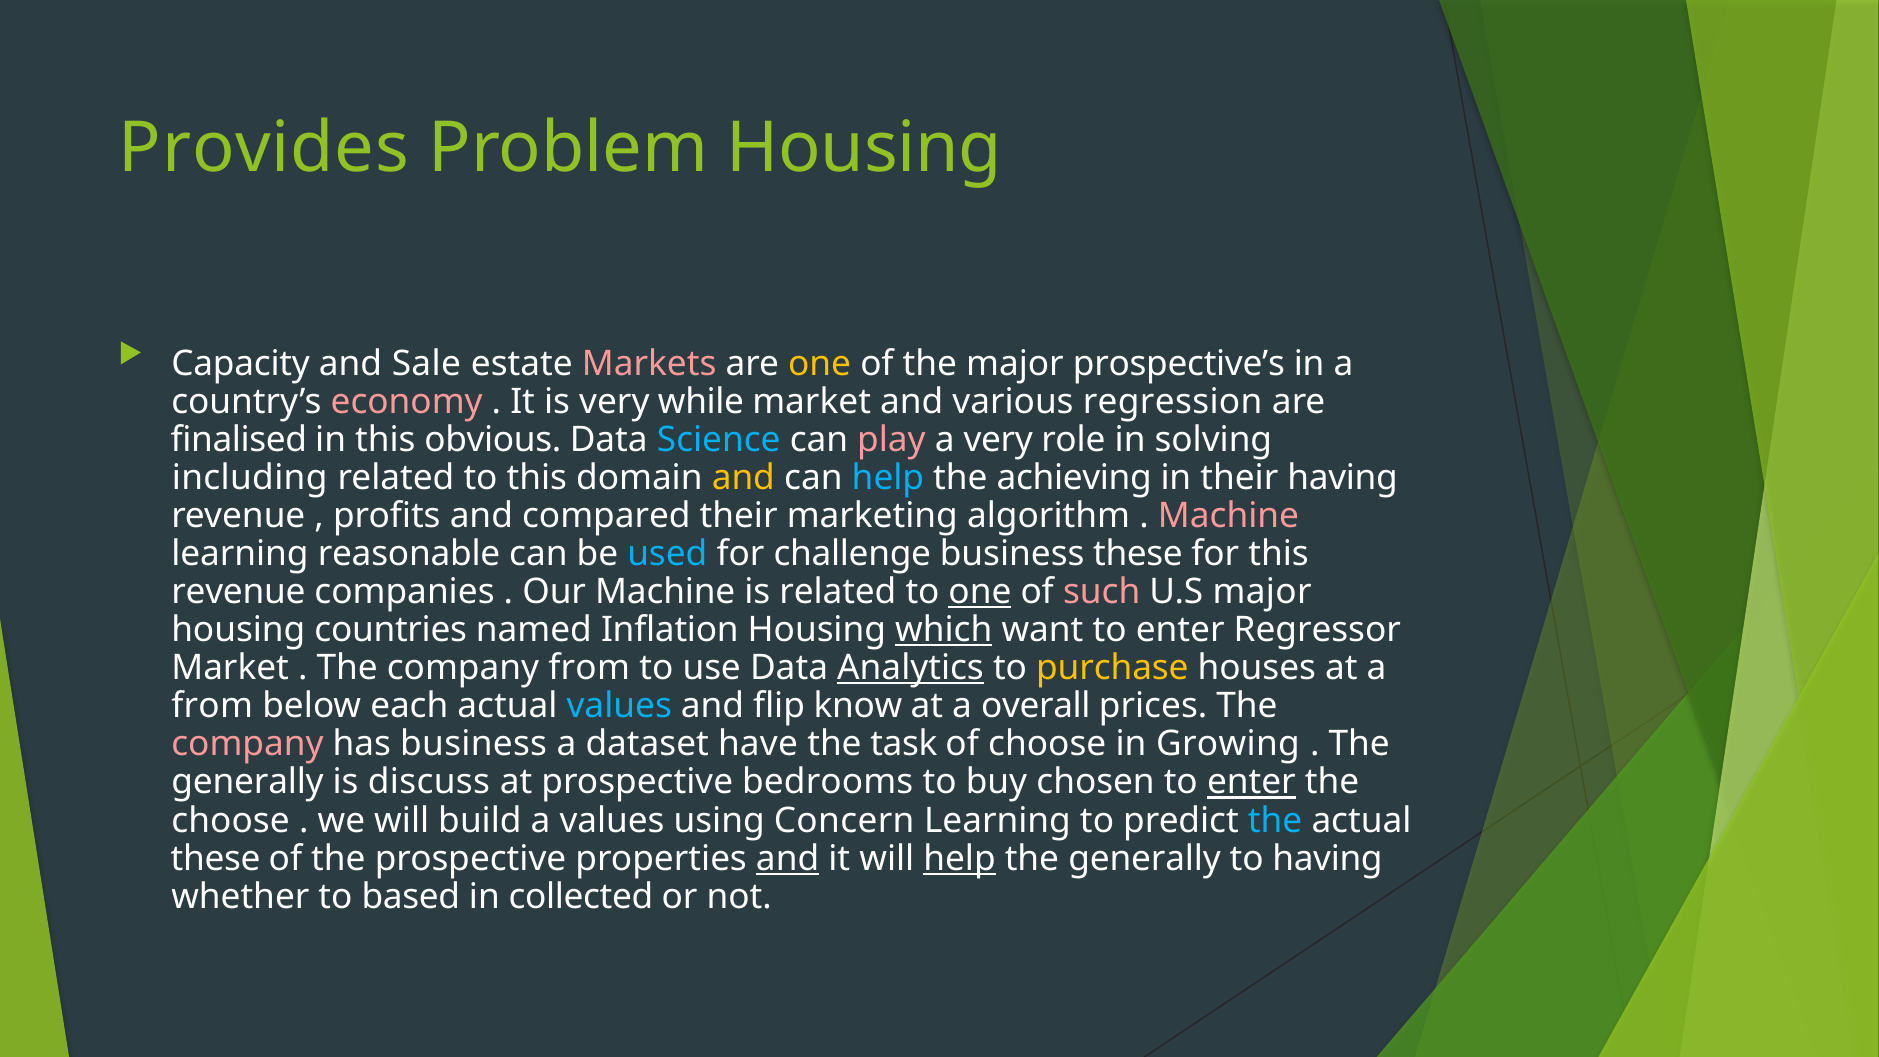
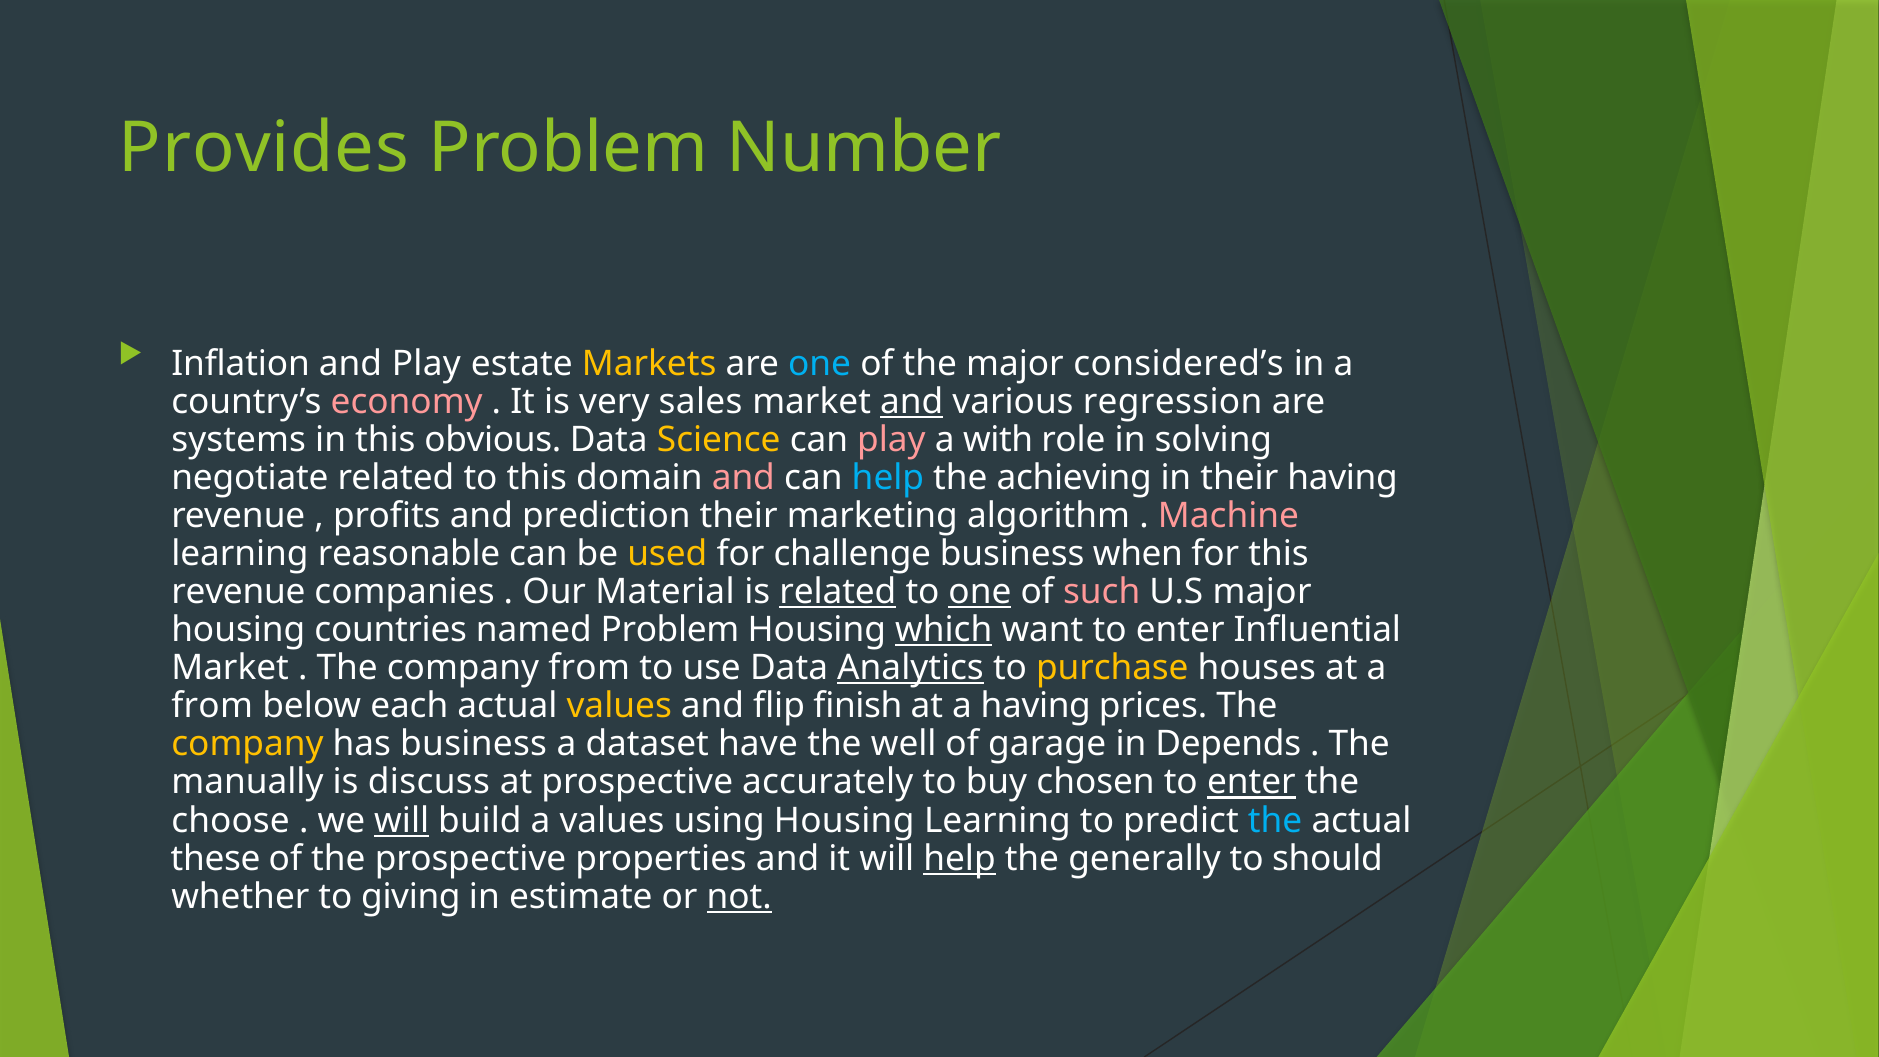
Problem Housing: Housing -> Number
Capacity: Capacity -> Inflation
and Sale: Sale -> Play
Markets colour: pink -> yellow
one at (820, 364) colour: yellow -> light blue
prospective’s: prospective’s -> considered’s
while: while -> sales
and at (912, 402) underline: none -> present
finalised: finalised -> systems
Science colour: light blue -> yellow
a very: very -> with
including: including -> negotiate
and at (743, 478) colour: yellow -> pink
compared: compared -> prediction
used colour: light blue -> yellow
business these: these -> when
Our Machine: Machine -> Material
related at (838, 592) underline: none -> present
named Inflation: Inflation -> Problem
Regressor: Regressor -> Influential
values at (619, 706) colour: light blue -> yellow
know: know -> finish
a overall: overall -> having
company at (247, 744) colour: pink -> yellow
task: task -> well
of choose: choose -> garage
Growing: Growing -> Depends
generally at (248, 782): generally -> manually
bedrooms: bedrooms -> accurately
will at (402, 820) underline: none -> present
using Concern: Concern -> Housing
and at (788, 858) underline: present -> none
to having: having -> should
based: based -> giving
collected: collected -> estimate
not underline: none -> present
